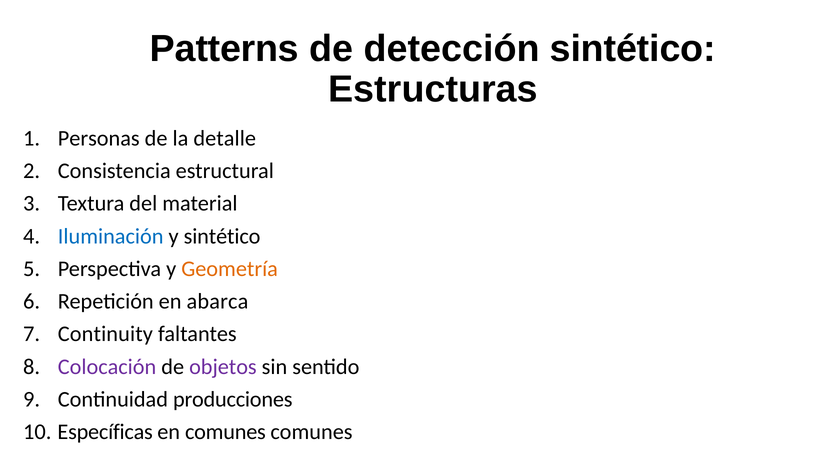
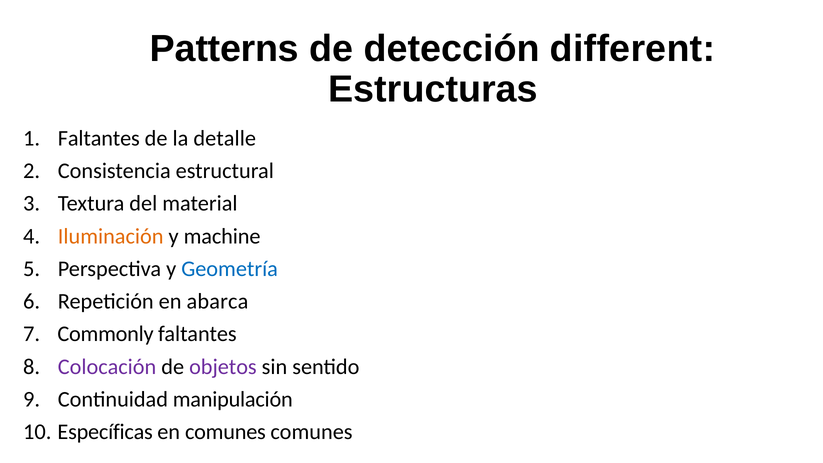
detección sintético: sintético -> different
Personas at (99, 138): Personas -> Faltantes
Iluminación colour: blue -> orange
y sintético: sintético -> machine
Geometría colour: orange -> blue
Continuity: Continuity -> Commonly
producciones: producciones -> manipulación
